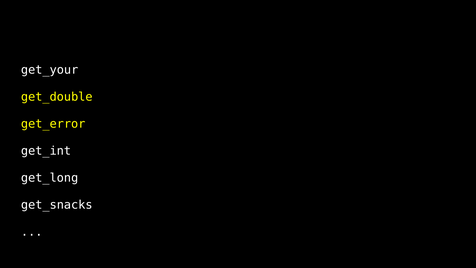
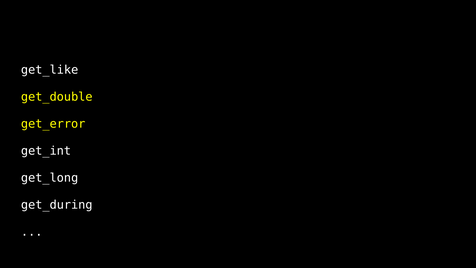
get_your: get_your -> get_like
get_snacks: get_snacks -> get_during
